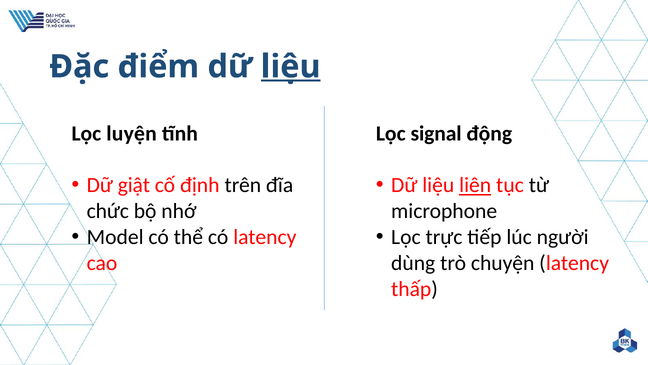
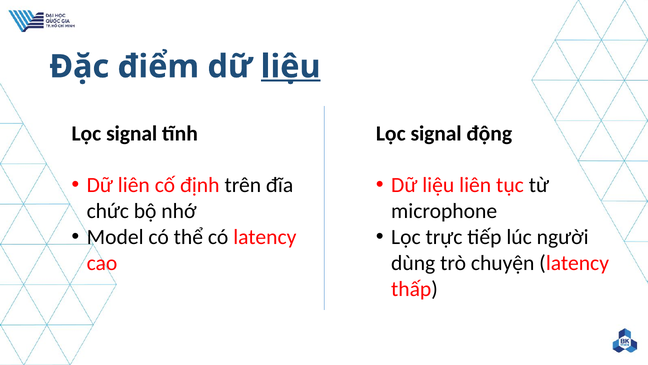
luyện at (132, 133): luyện -> signal
Dữ giật: giật -> liên
liên at (475, 185) underline: present -> none
